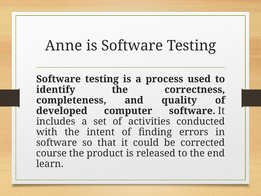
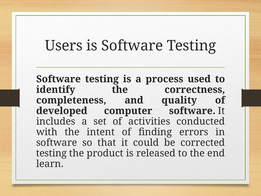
Anne: Anne -> Users
course at (51, 153): course -> testing
